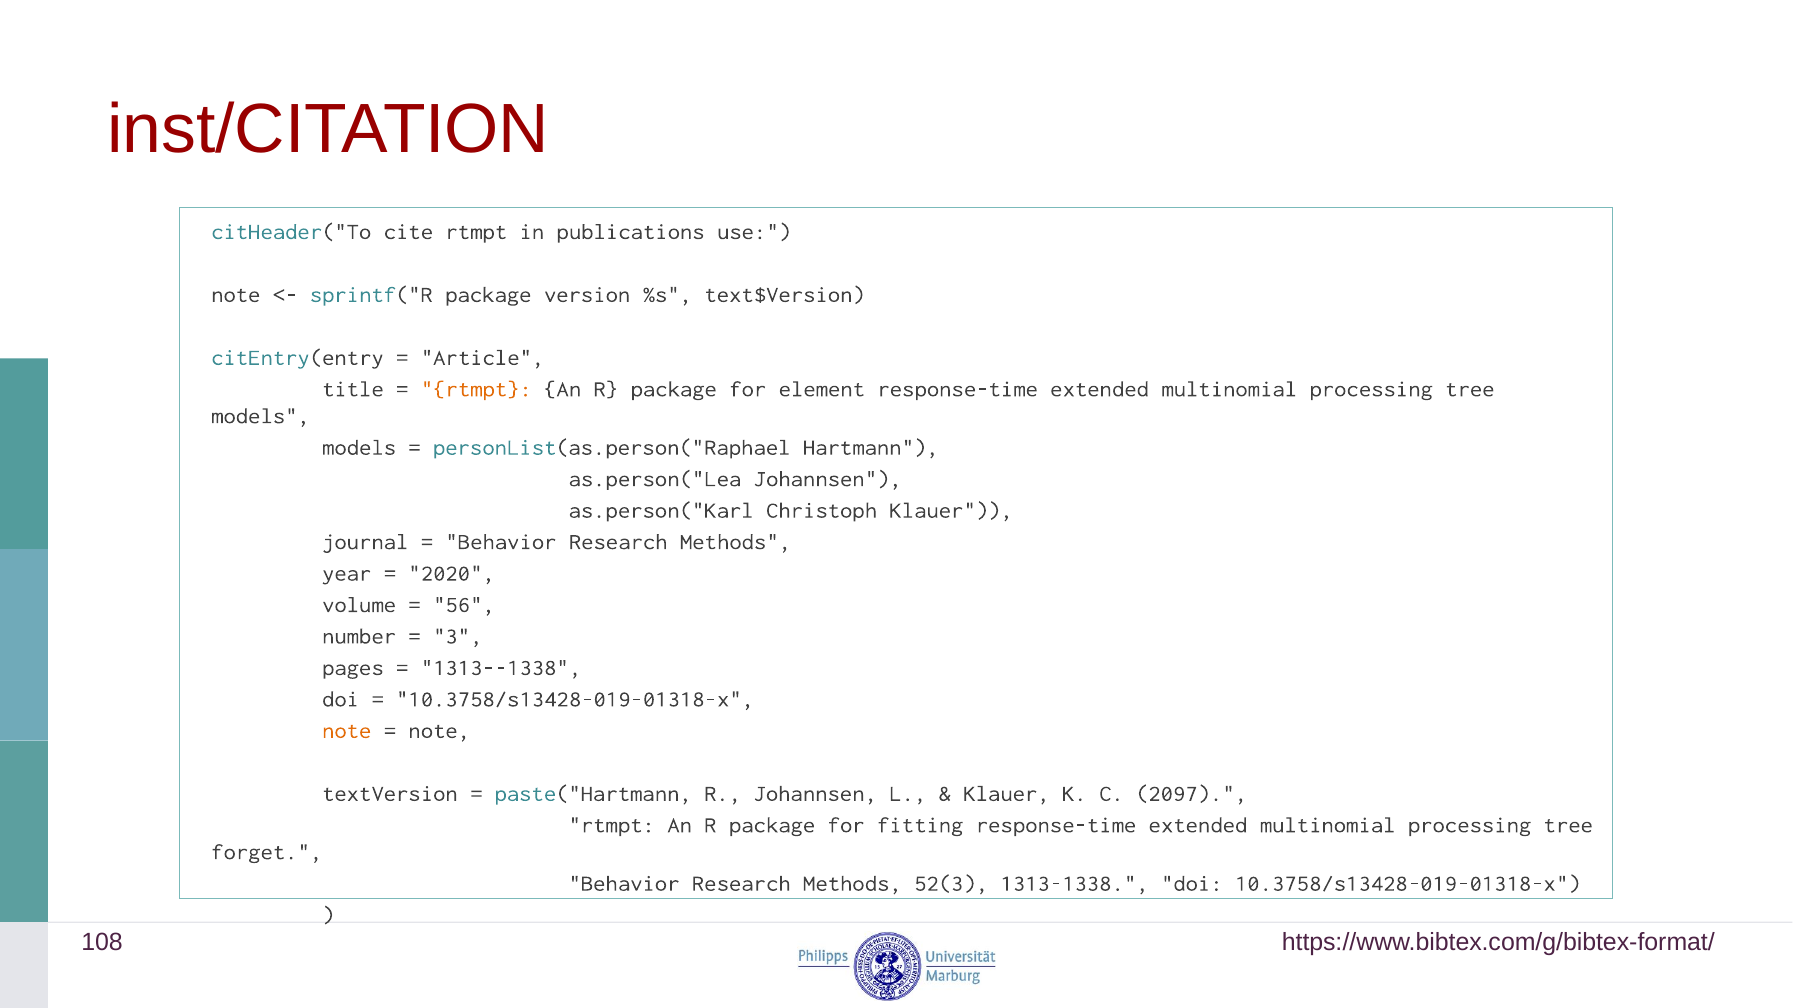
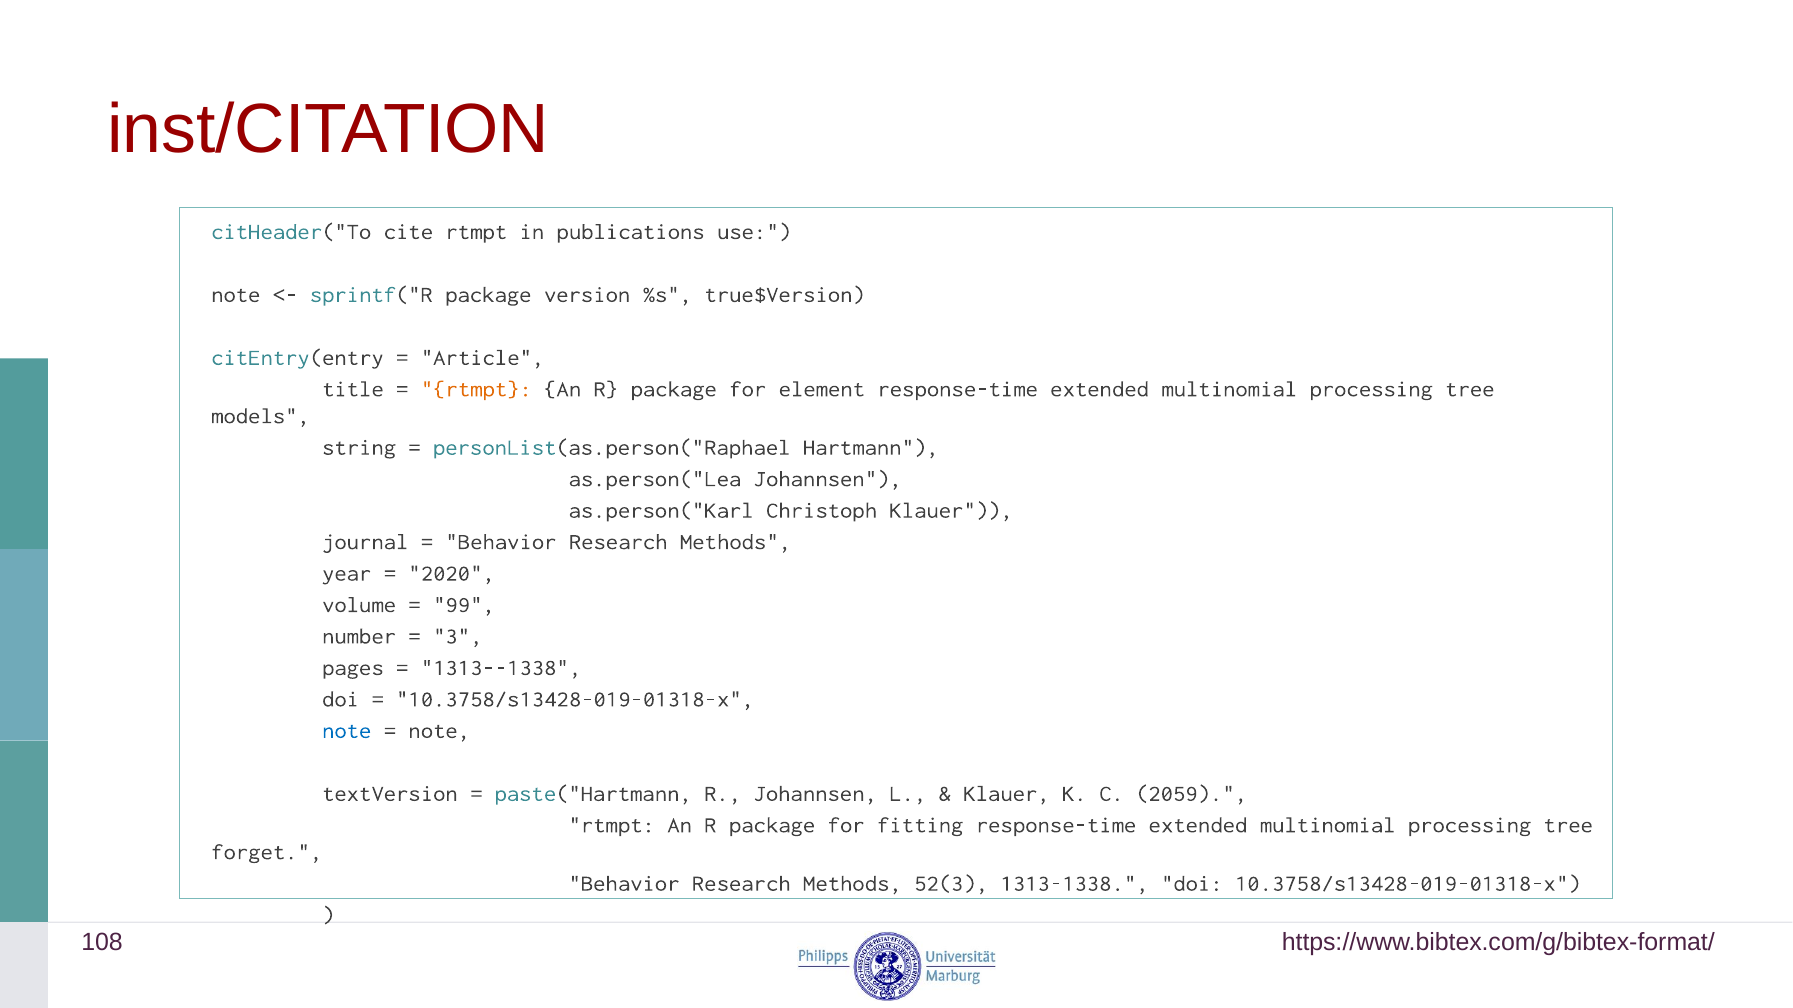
text$Version: text$Version -> true$Version
models at (359, 448): models -> string
56: 56 -> 99
note at (347, 731) colour: orange -> blue
2097: 2097 -> 2059
